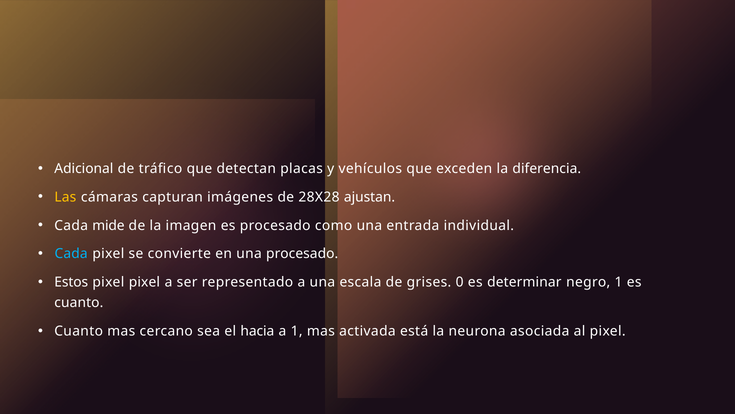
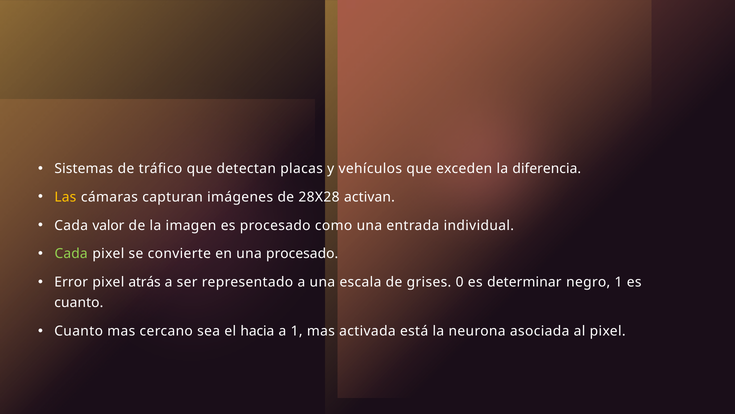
Adicional: Adicional -> Sistemas
ajustan: ajustan -> activan
mide: mide -> valor
Cada at (71, 254) colour: light blue -> light green
Estos: Estos -> Error
pixel pixel: pixel -> atrás
